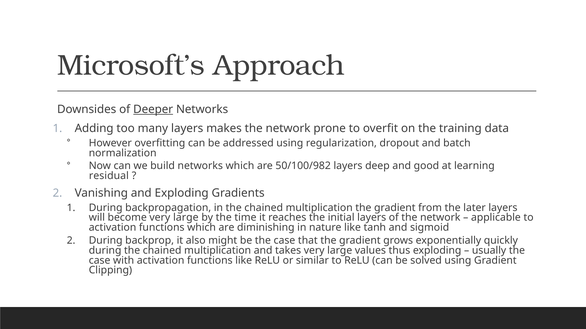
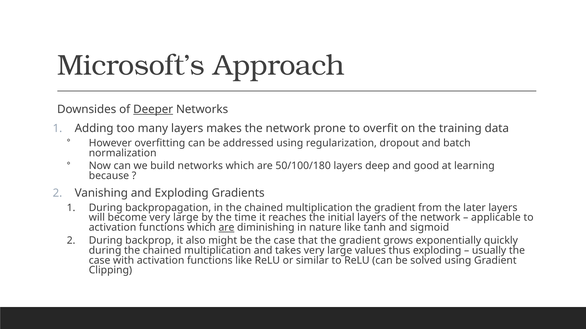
50/100/982: 50/100/982 -> 50/100/180
residual: residual -> because
are at (226, 228) underline: none -> present
